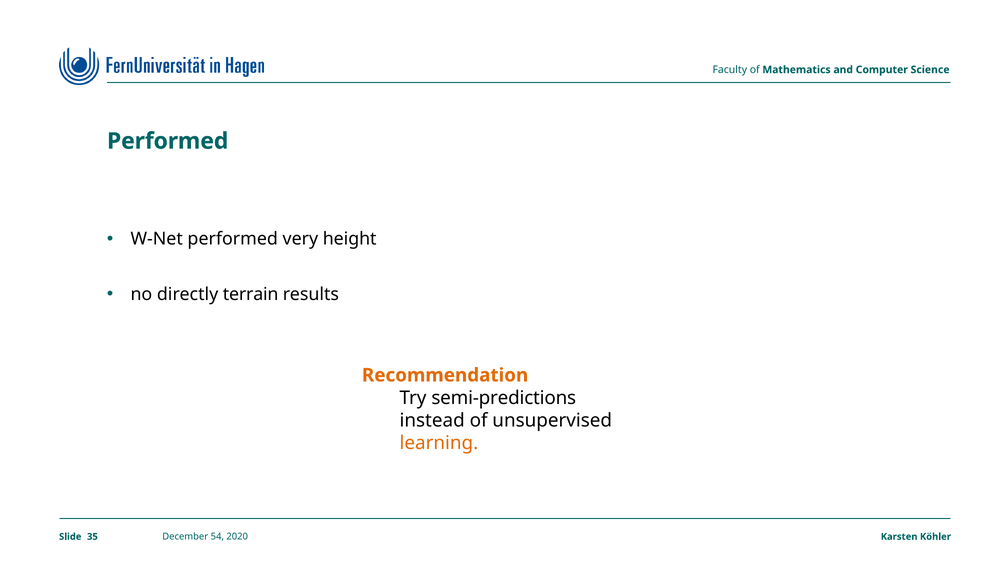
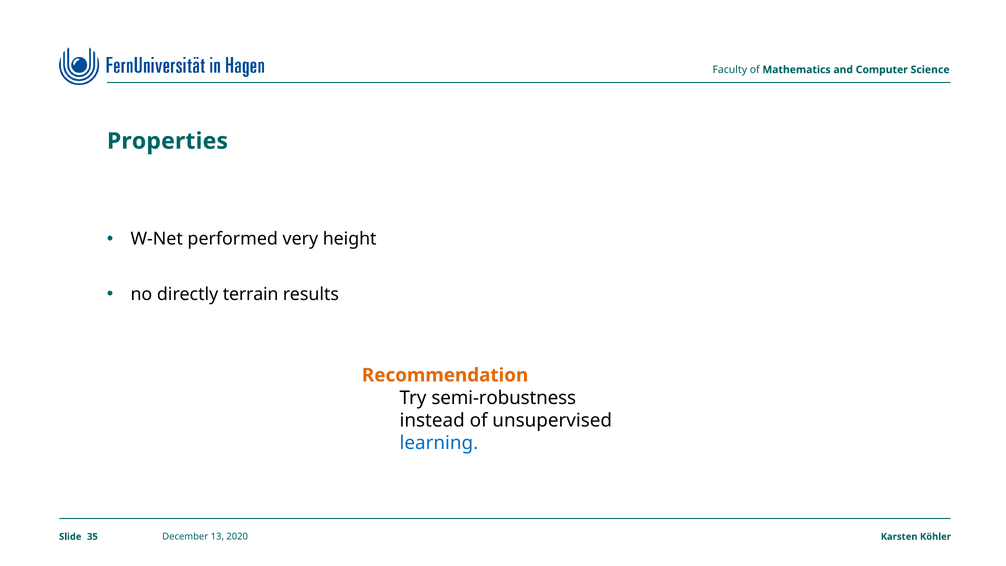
Performed at (168, 141): Performed -> Properties
semi-predictions: semi-predictions -> semi-robustness
learning colour: orange -> blue
54: 54 -> 13
